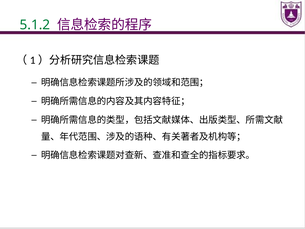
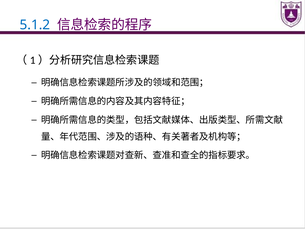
5.1.2 colour: green -> blue
